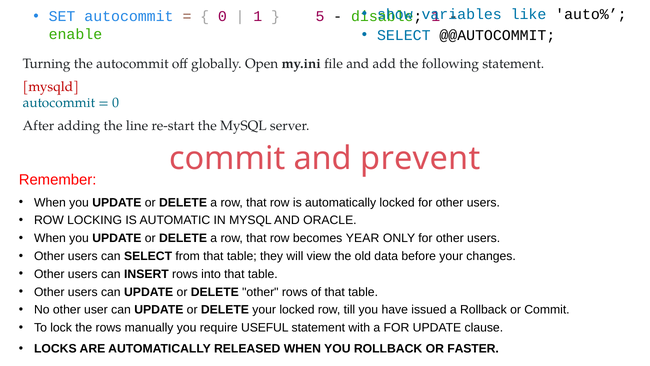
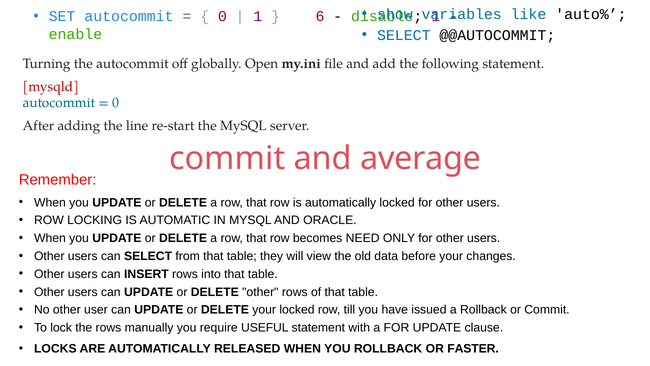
5: 5 -> 6
prevent: prevent -> average
YEAR: YEAR -> NEED
